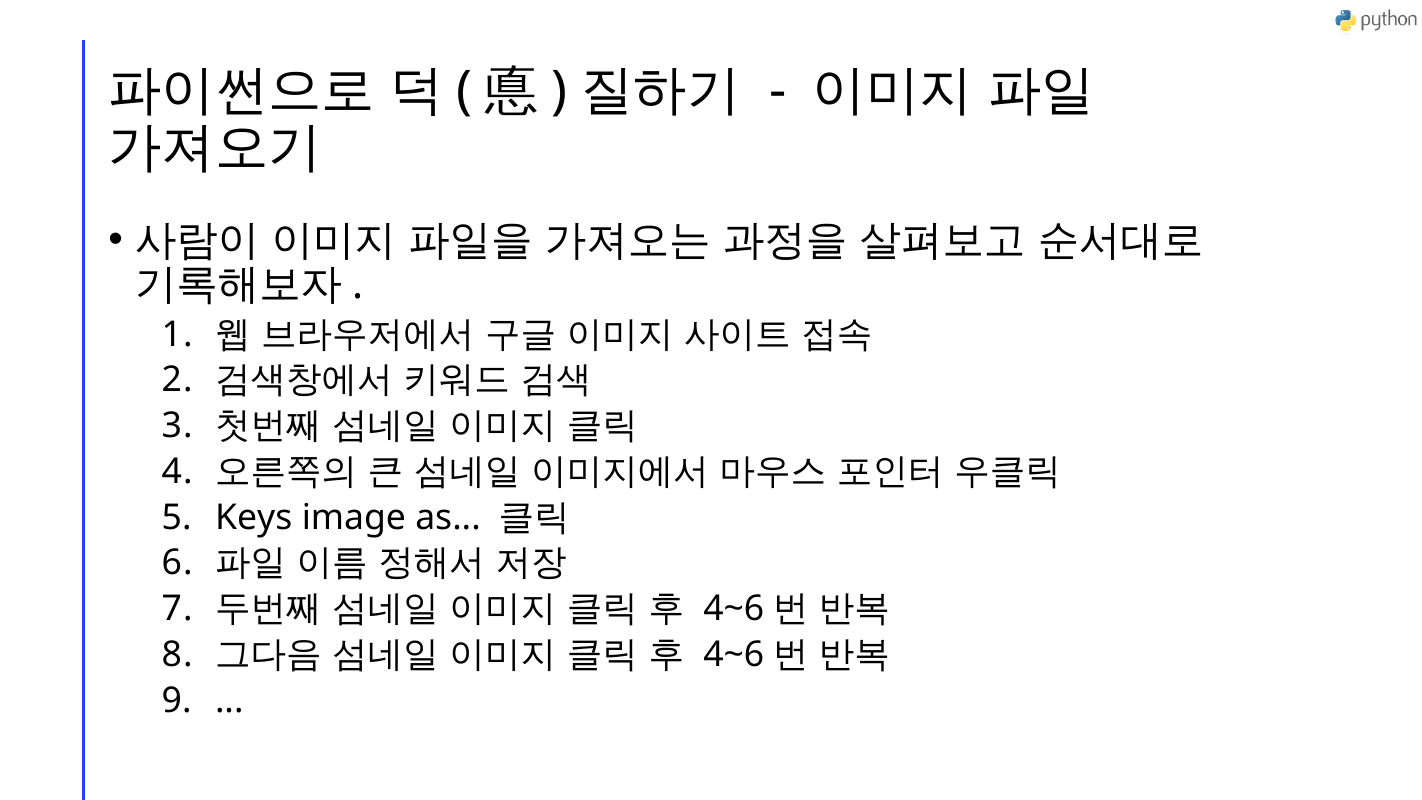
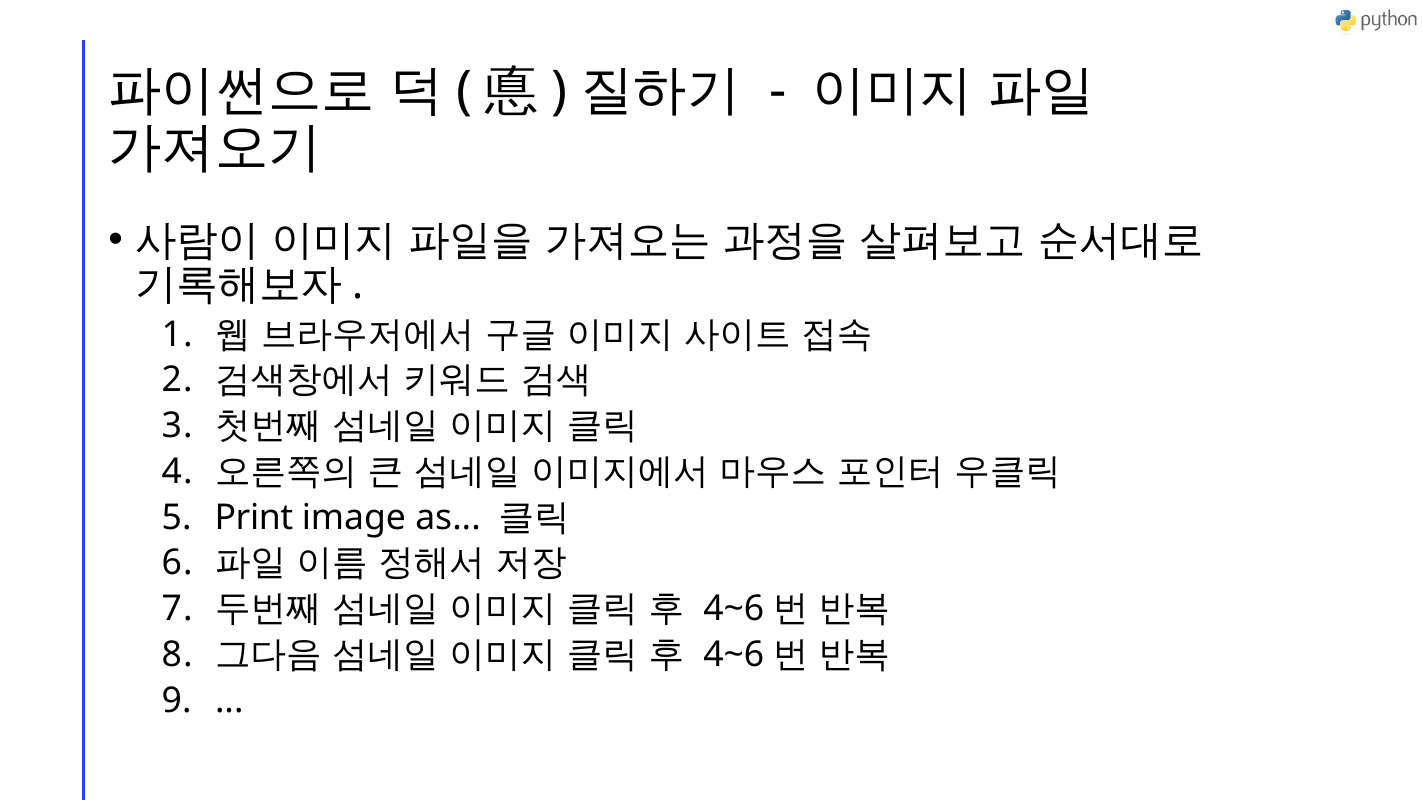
Keys: Keys -> Print
